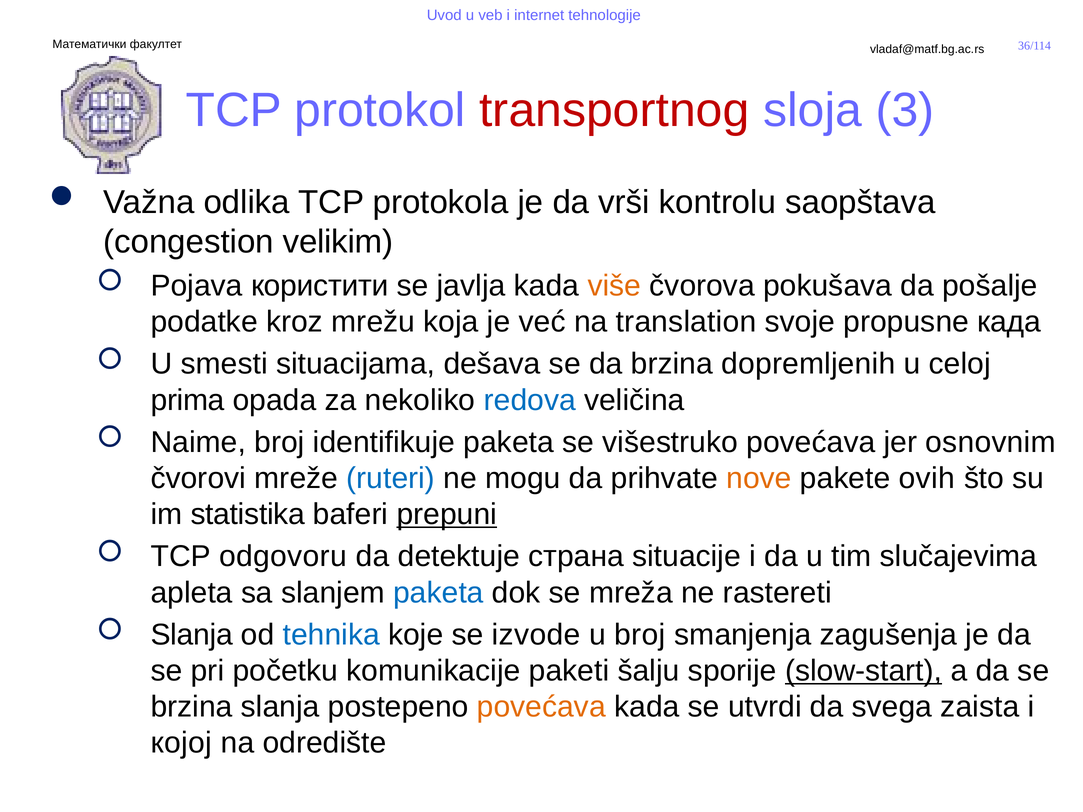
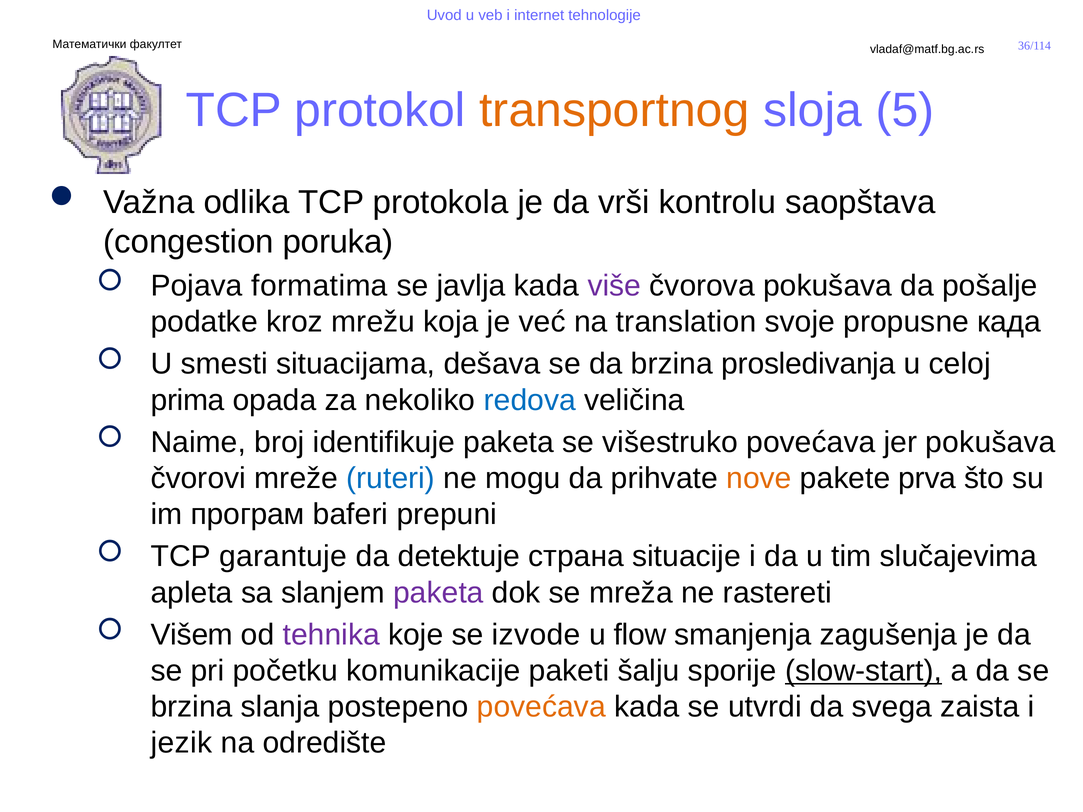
transportnog colour: red -> orange
3: 3 -> 5
velikim: velikim -> poruka
користити: користити -> formatima
više colour: orange -> purple
dopremljenih: dopremljenih -> prosledivanja
jer osnovnim: osnovnim -> pokušava
ovih: ovih -> prva
statistika: statistika -> програм
prepuni underline: present -> none
odgovoru: odgovoru -> garantuje
paketa at (438, 593) colour: blue -> purple
Slanja at (192, 635): Slanja -> Višem
tehnika colour: blue -> purple
u broj: broj -> flow
којој: којој -> jezik
